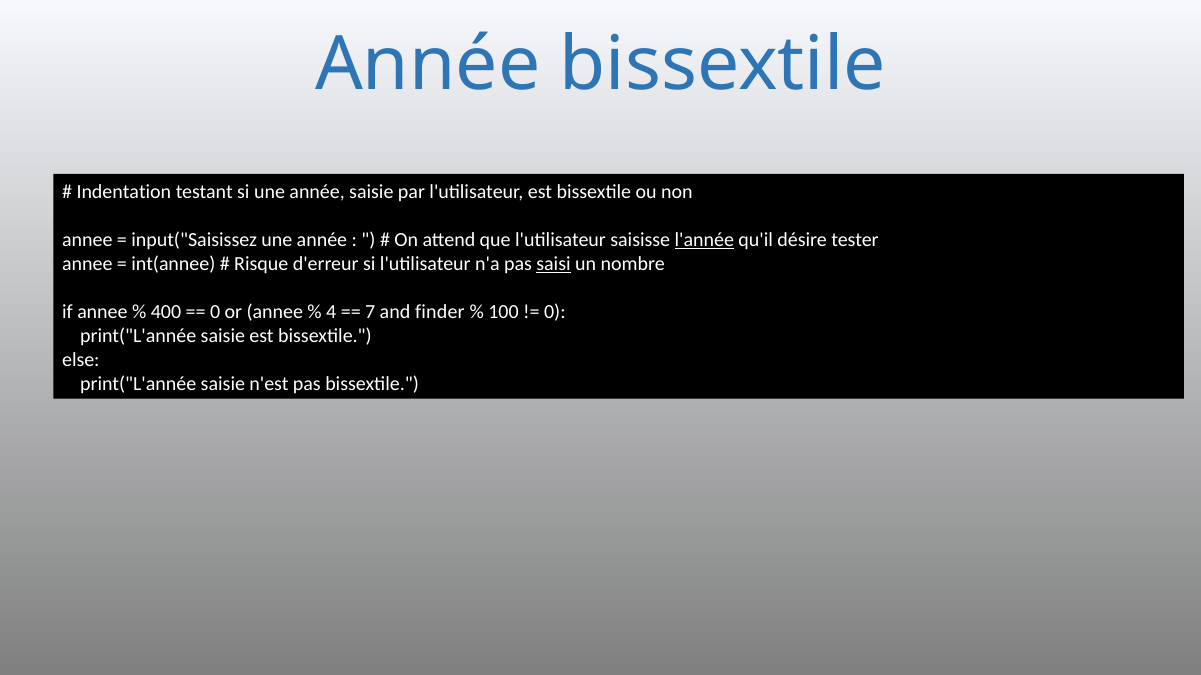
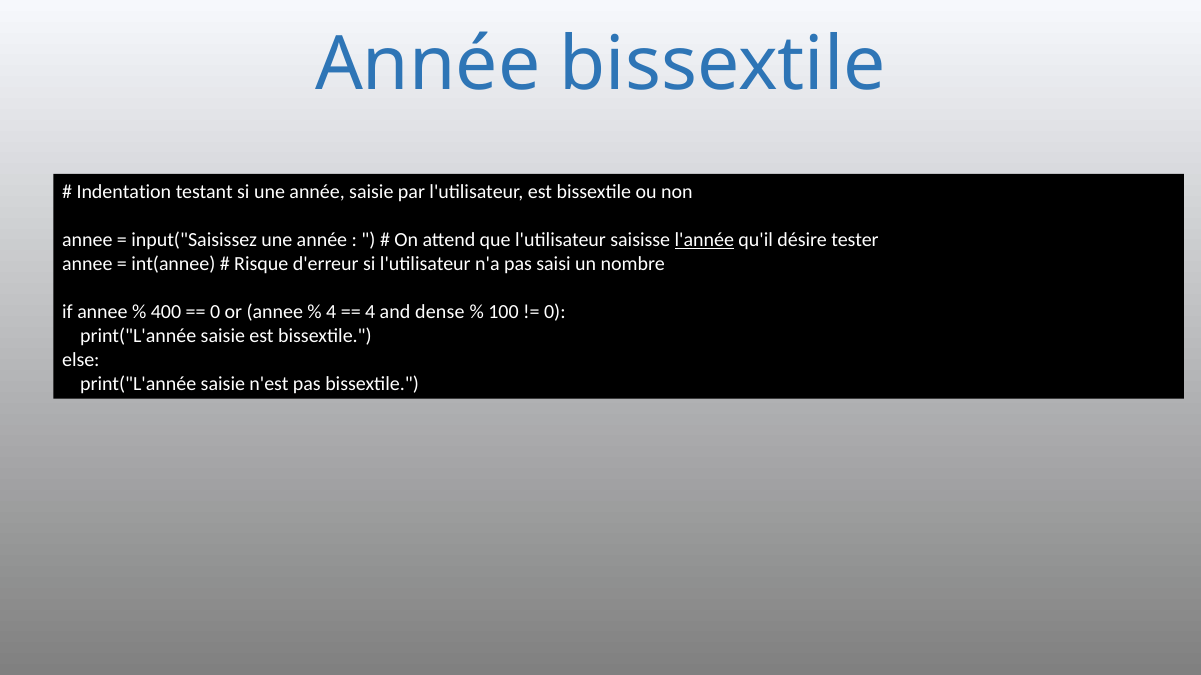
saisi underline: present -> none
7 at (370, 312): 7 -> 4
finder: finder -> dense
